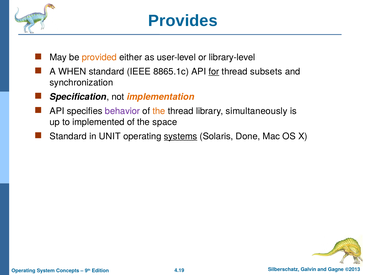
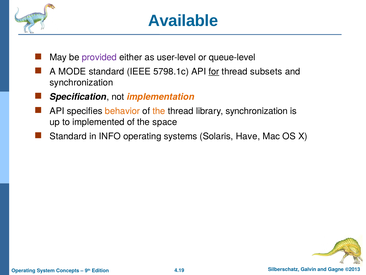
Provides: Provides -> Available
provided colour: orange -> purple
library-level: library-level -> queue-level
WHEN: WHEN -> MODE
8865.1c: 8865.1c -> 5798.1c
behavior colour: purple -> orange
library simultaneously: simultaneously -> synchronization
UNIT: UNIT -> INFO
systems underline: present -> none
Done: Done -> Have
